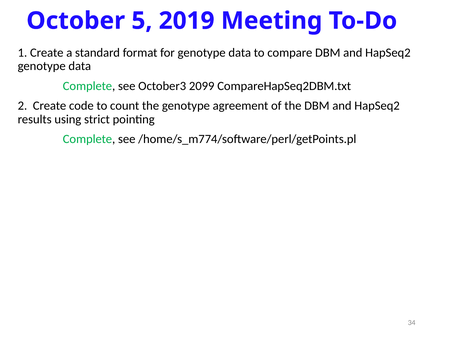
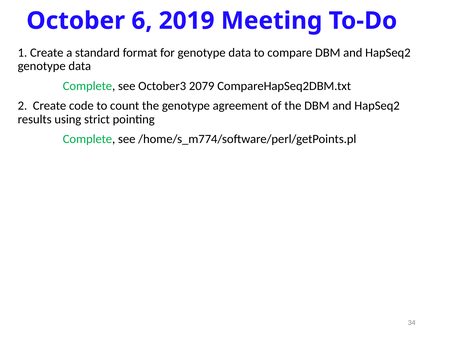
5: 5 -> 6
2099: 2099 -> 2079
